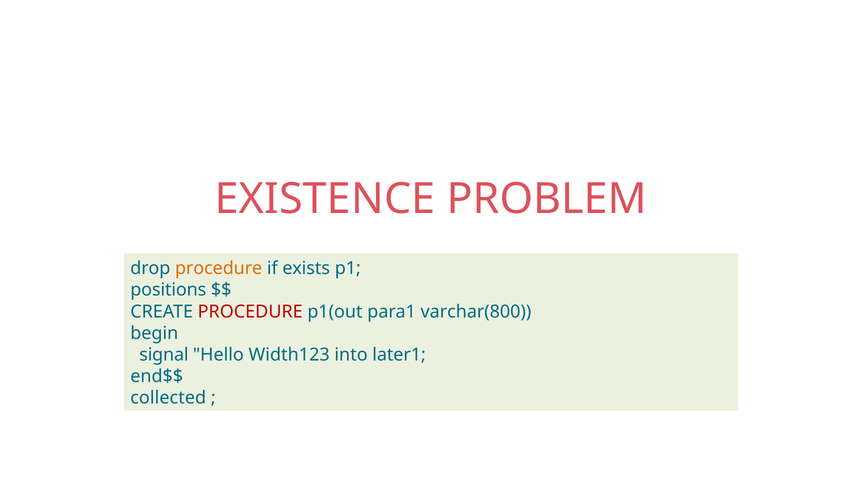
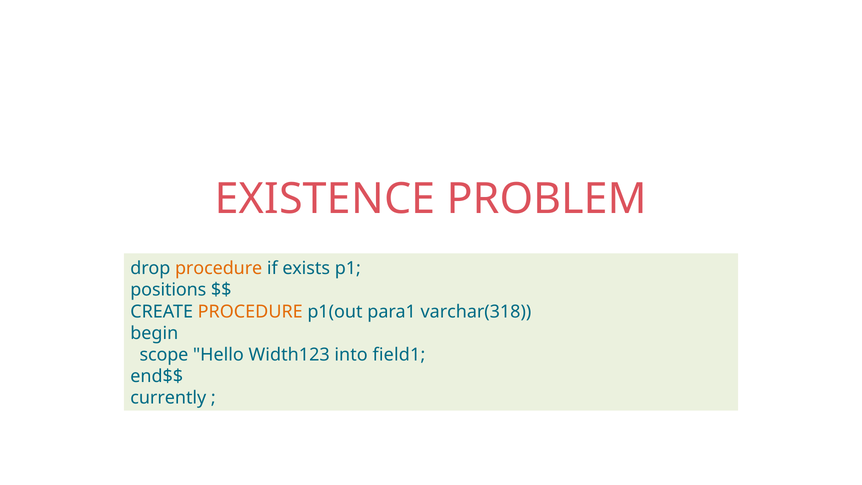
PROCEDURE at (250, 312) colour: red -> orange
varchar(800: varchar(800 -> varchar(318
signal: signal -> scope
later1: later1 -> field1
collected: collected -> currently
